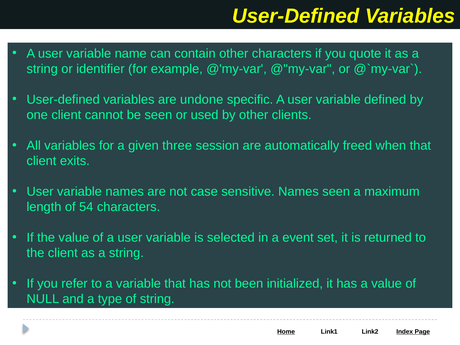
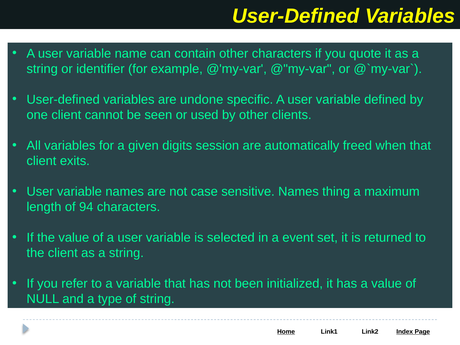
three: three -> digits
Names seen: seen -> thing
54: 54 -> 94
